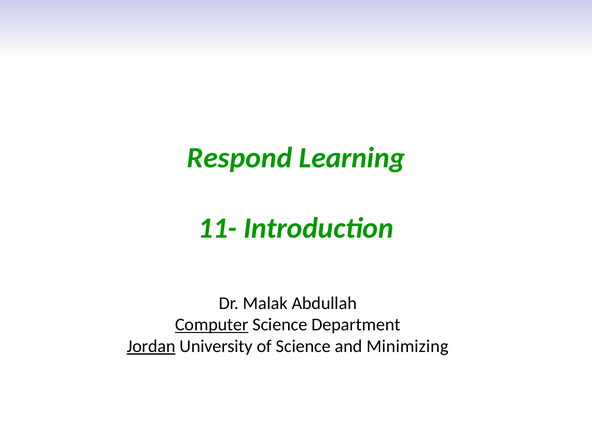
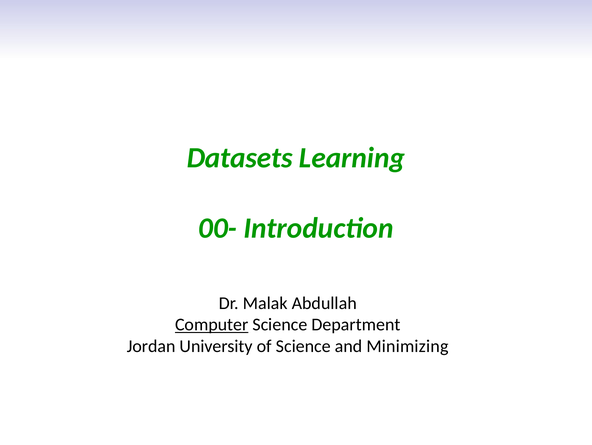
Respond: Respond -> Datasets
11-: 11- -> 00-
Jordan underline: present -> none
